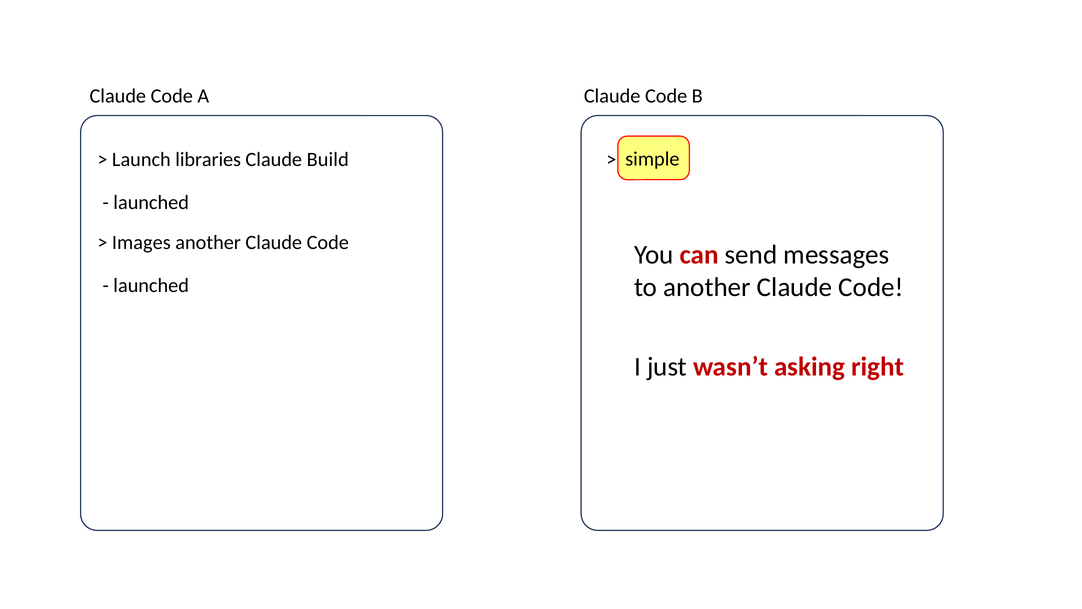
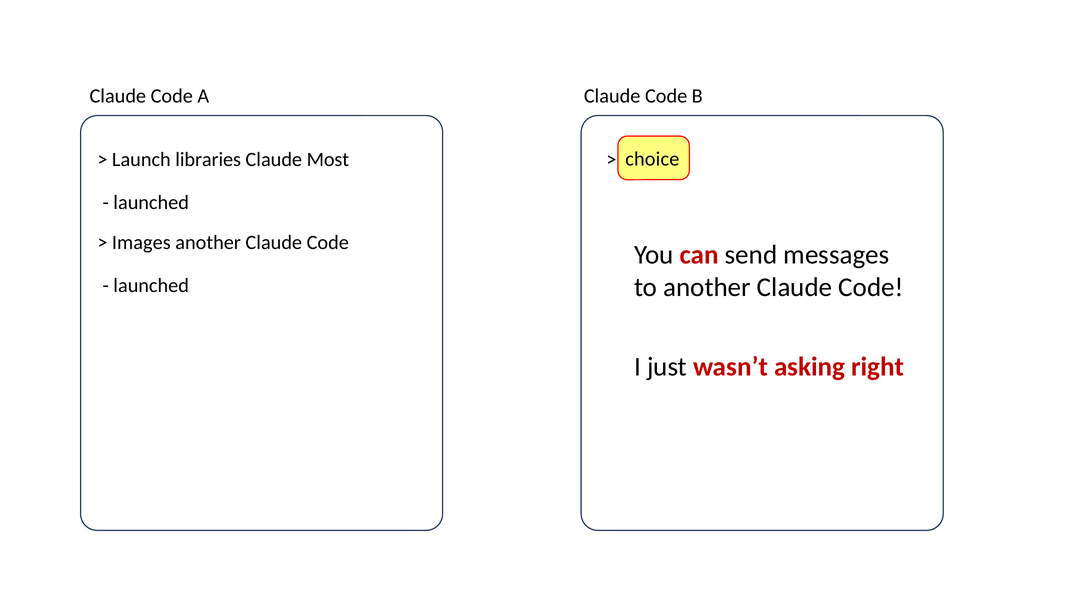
simple: simple -> choice
Build: Build -> Most
